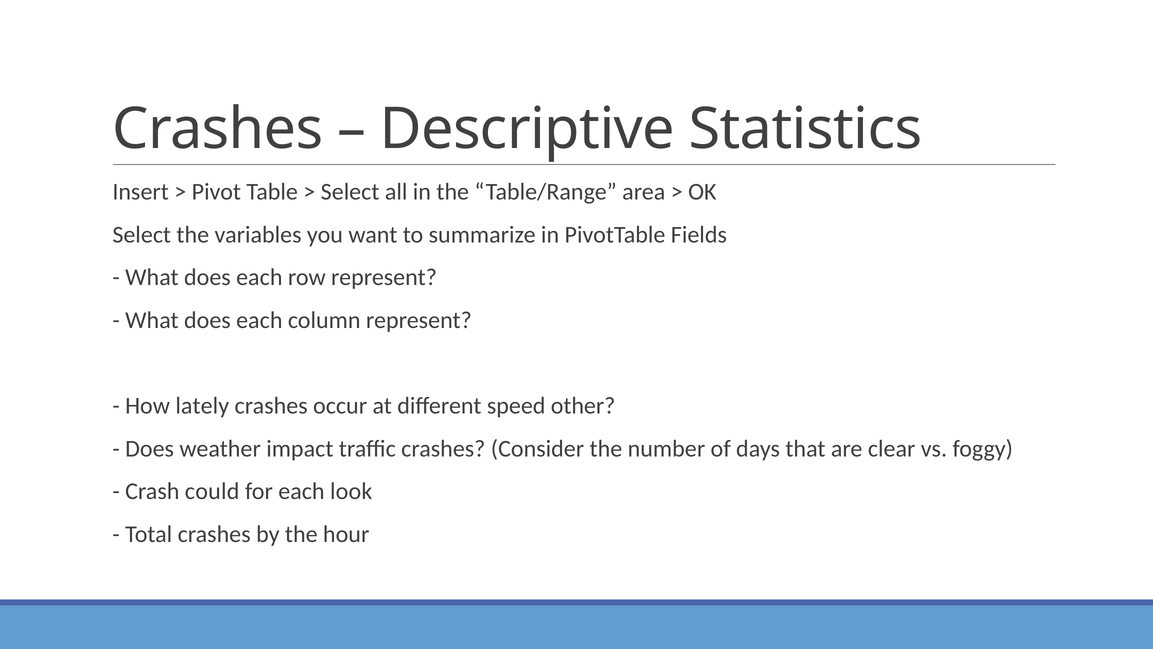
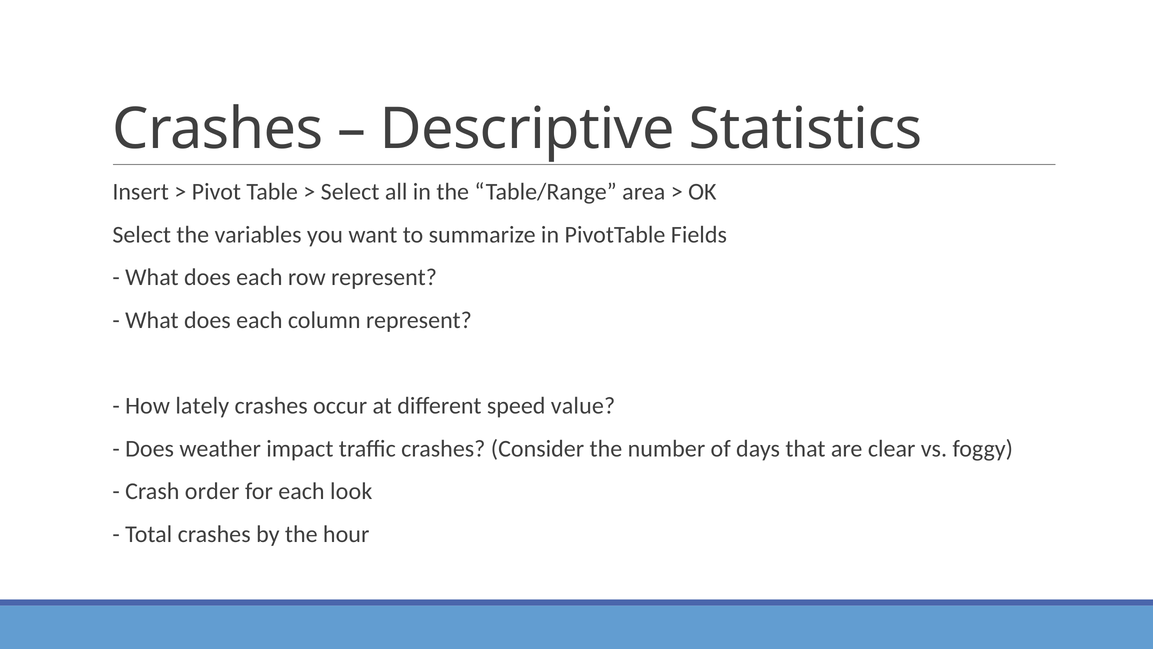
other: other -> value
could: could -> order
